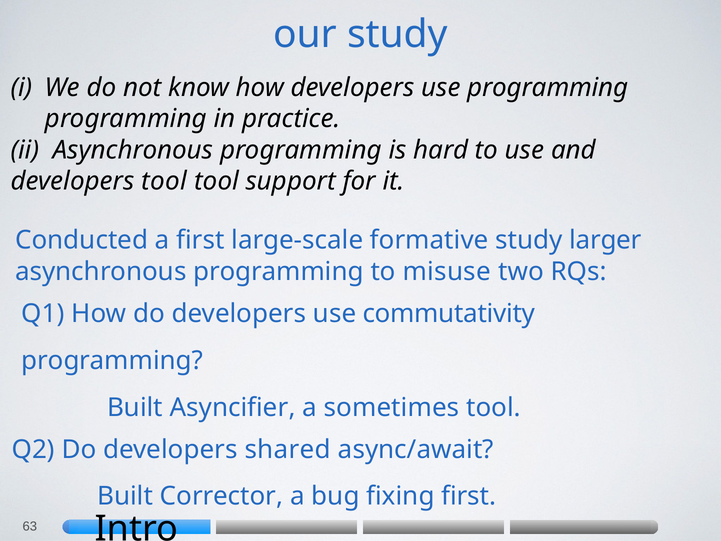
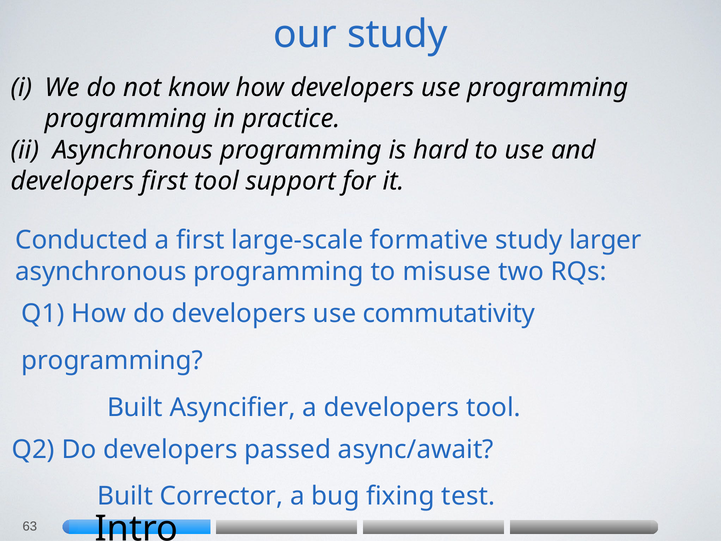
developers tool: tool -> first
a sometimes: sometimes -> developers
shared: shared -> passed
fixing first: first -> test
